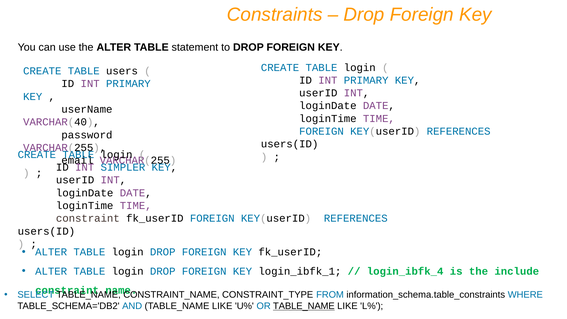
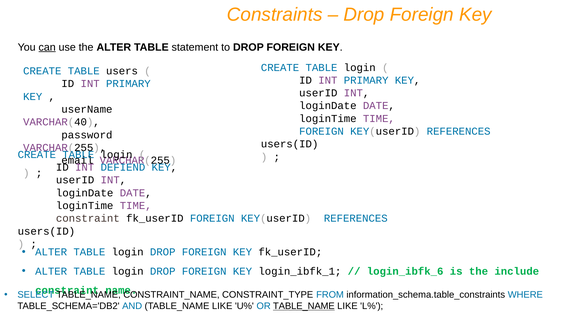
can underline: none -> present
SIMPLER: SIMPLER -> DEFIEND
login_ibfk_4: login_ibfk_4 -> login_ibfk_6
